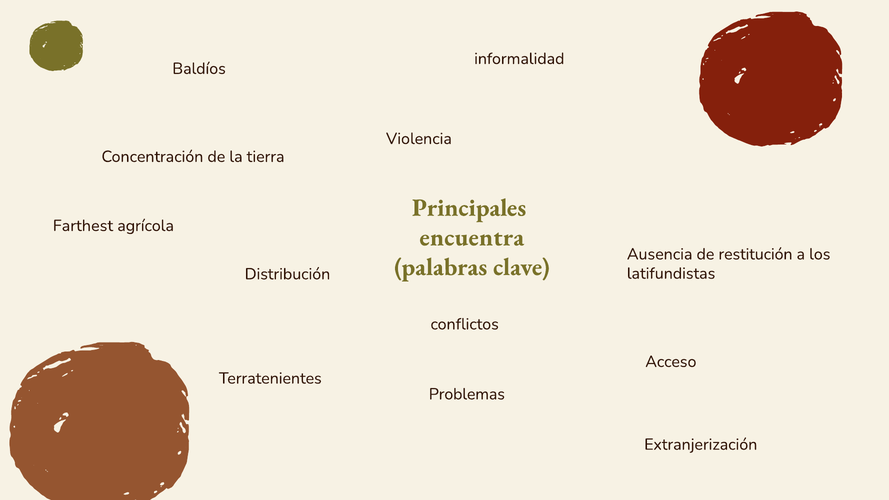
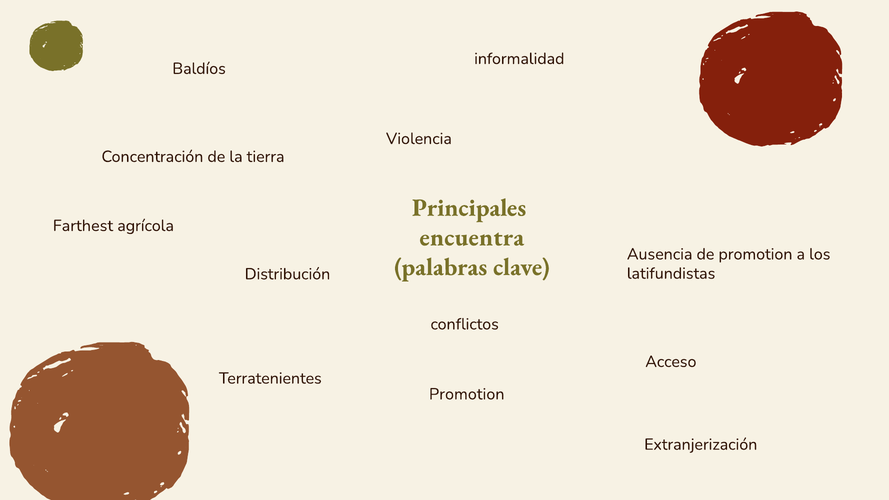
de restitución: restitución -> promotion
Problemas at (467, 394): Problemas -> Promotion
